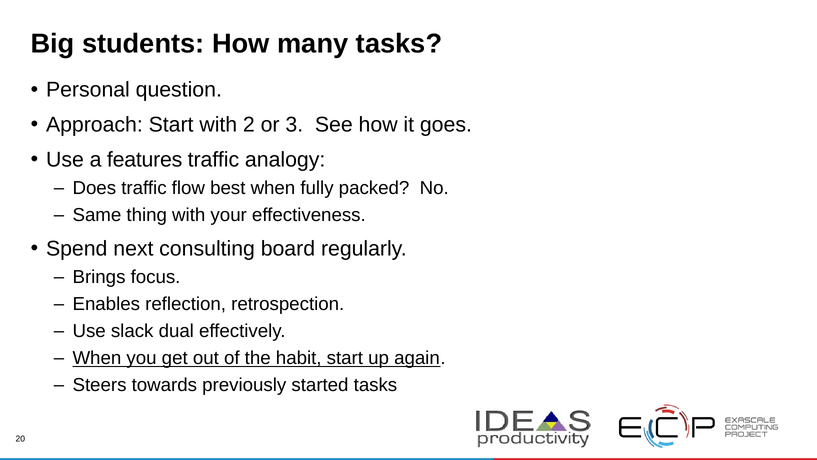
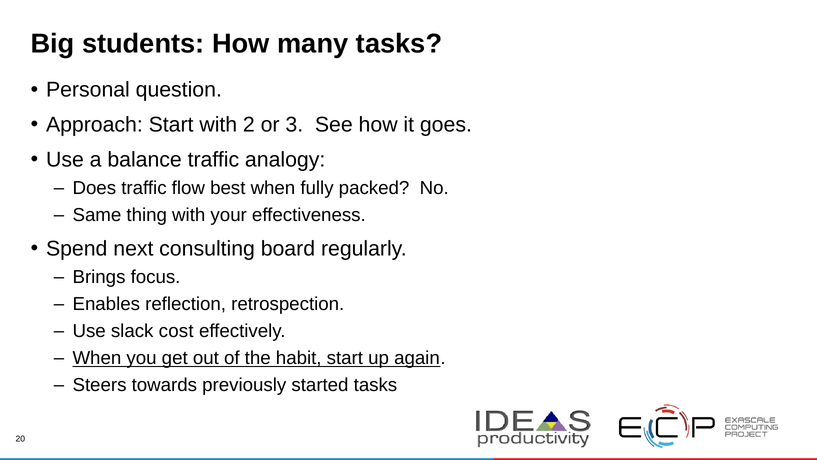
features: features -> balance
dual: dual -> cost
